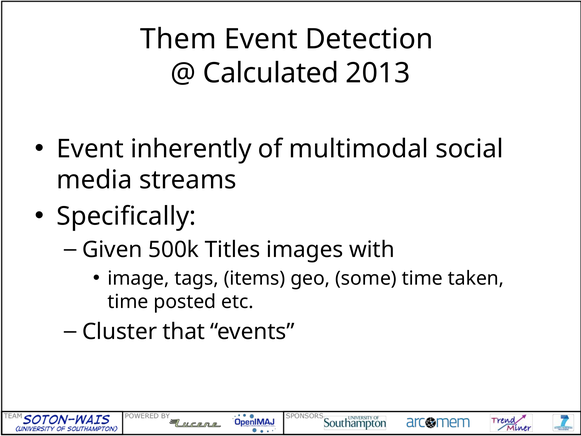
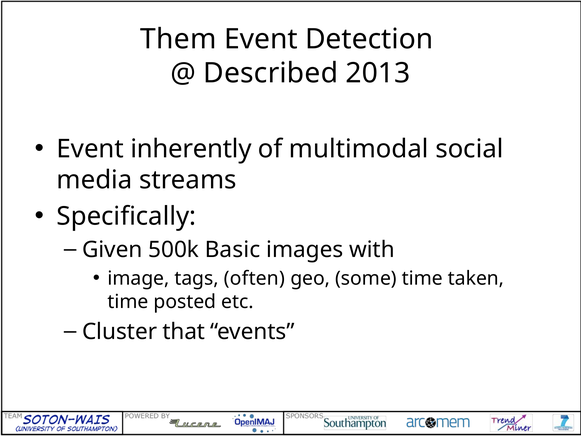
Calculated: Calculated -> Described
Titles: Titles -> Basic
items: items -> often
